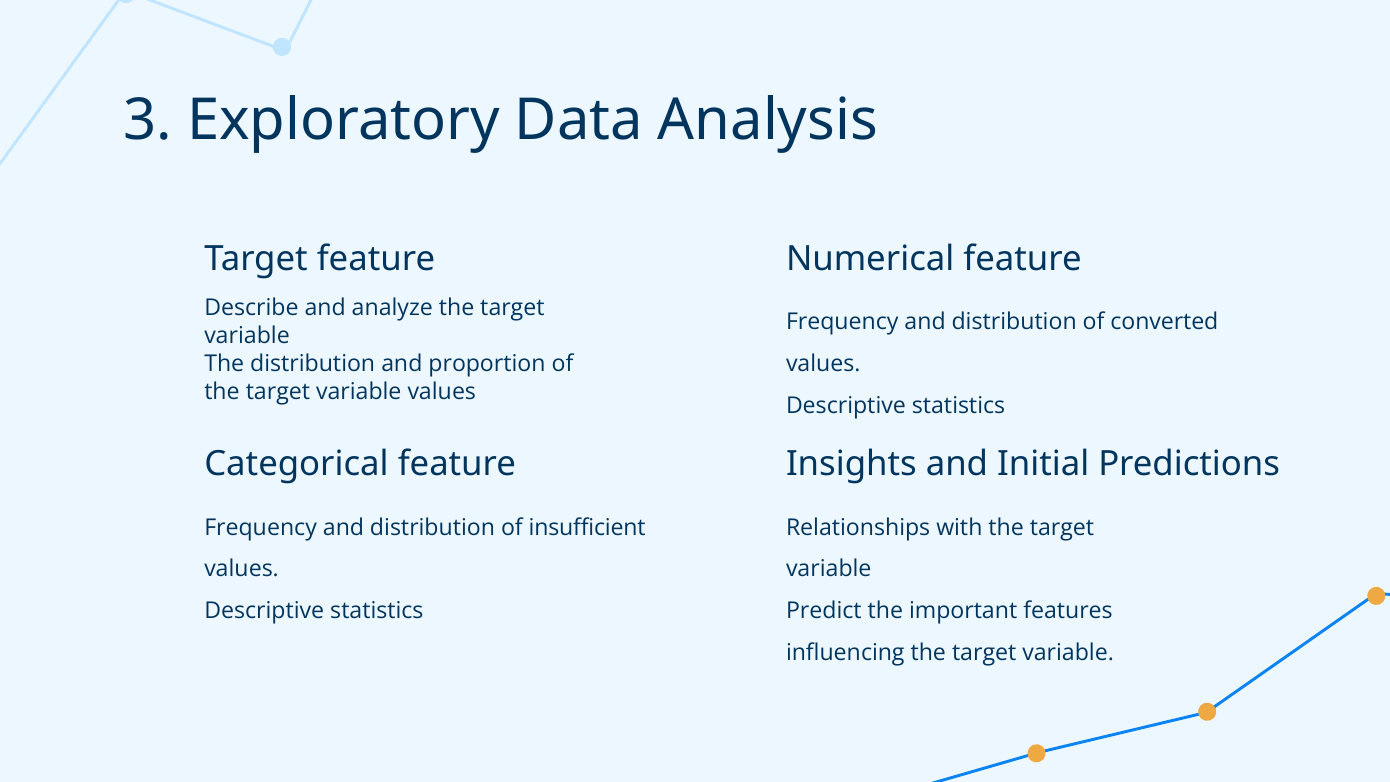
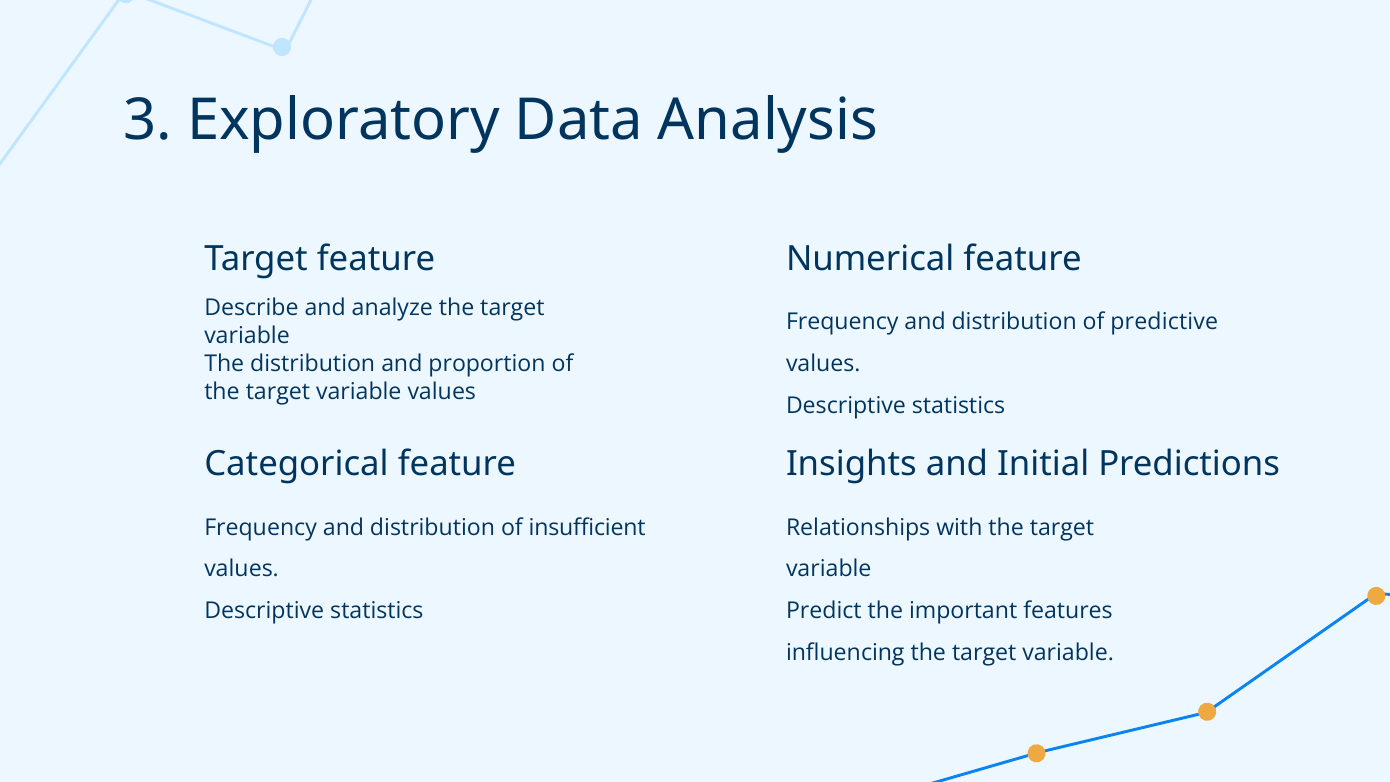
converted: converted -> predictive
